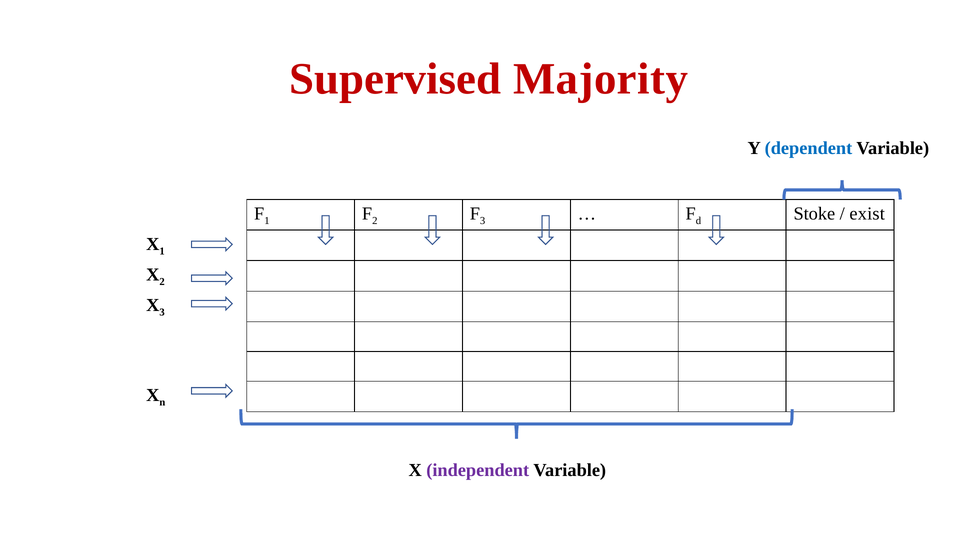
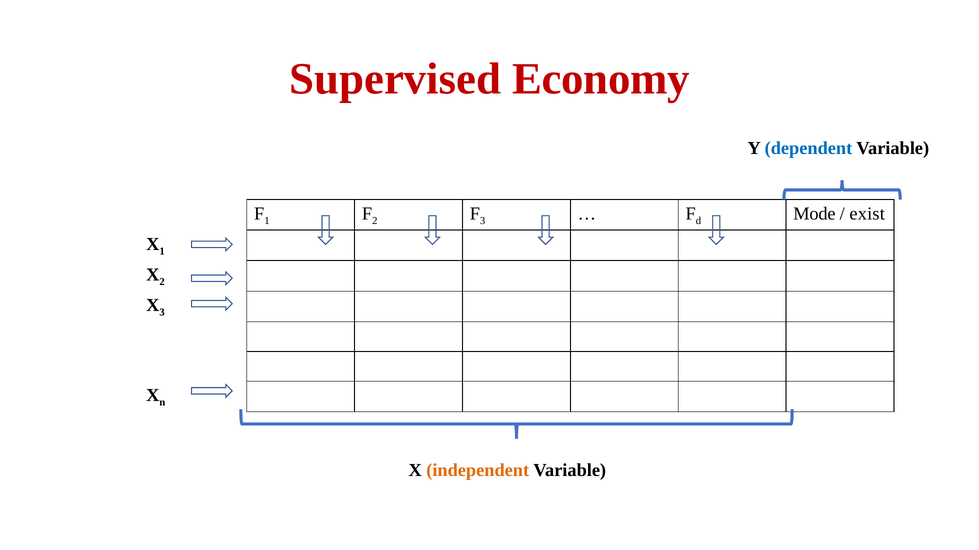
Majority: Majority -> Economy
Stoke: Stoke -> Mode
independent colour: purple -> orange
